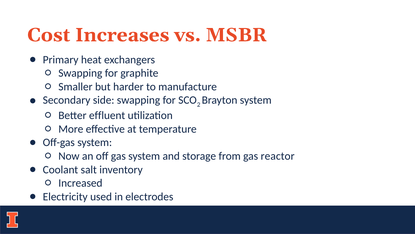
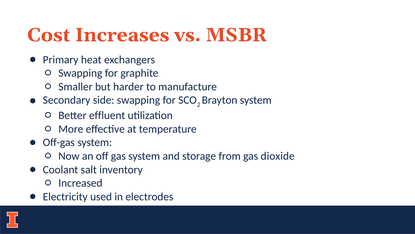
reactor: reactor -> dioxide
